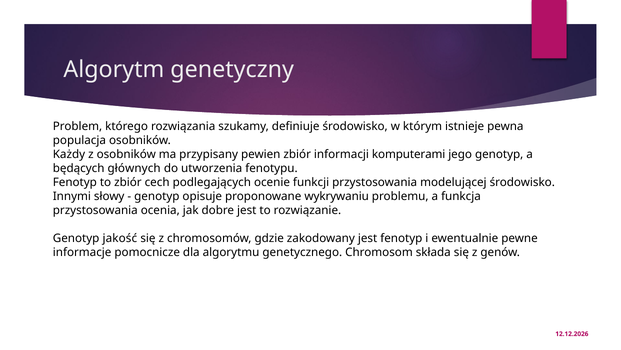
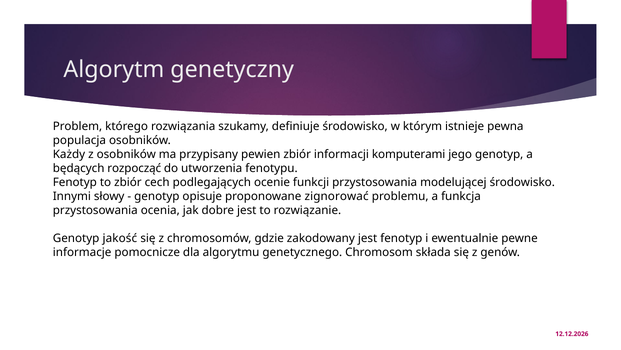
głównych: głównych -> rozpocząć
wykrywaniu: wykrywaniu -> zignorować
